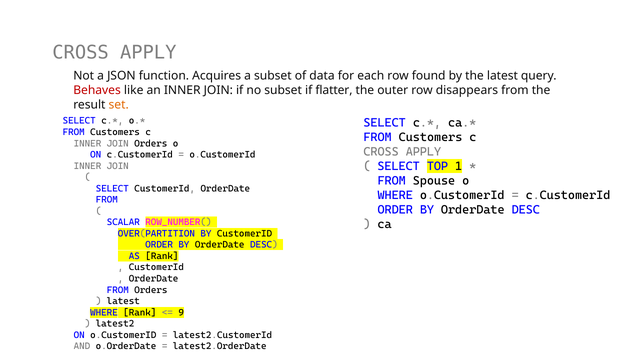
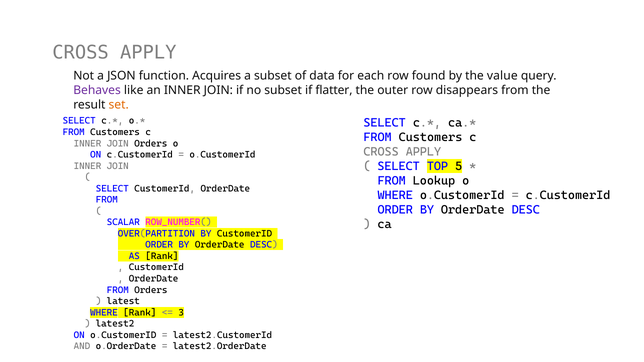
the latest: latest -> value
Behaves colour: red -> purple
1: 1 -> 5
Spouse: Spouse -> Lookup
9: 9 -> 3
